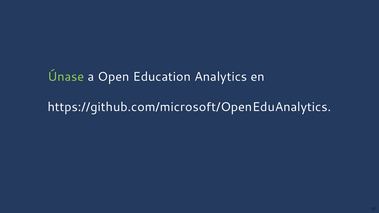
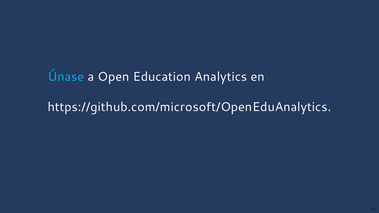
Únase colour: light green -> light blue
